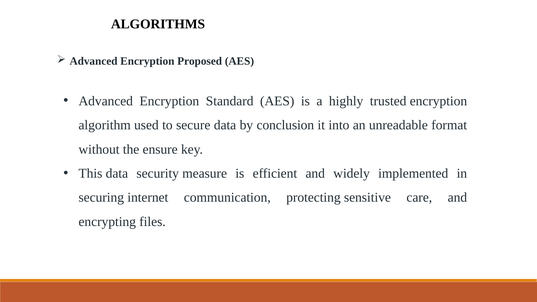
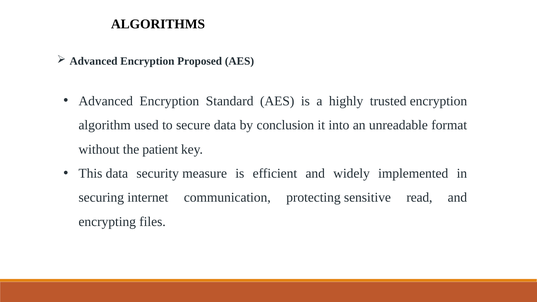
ensure: ensure -> patient
care: care -> read
